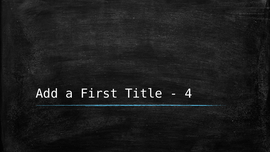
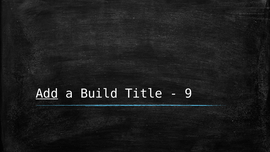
Add underline: none -> present
First: First -> Build
4: 4 -> 9
